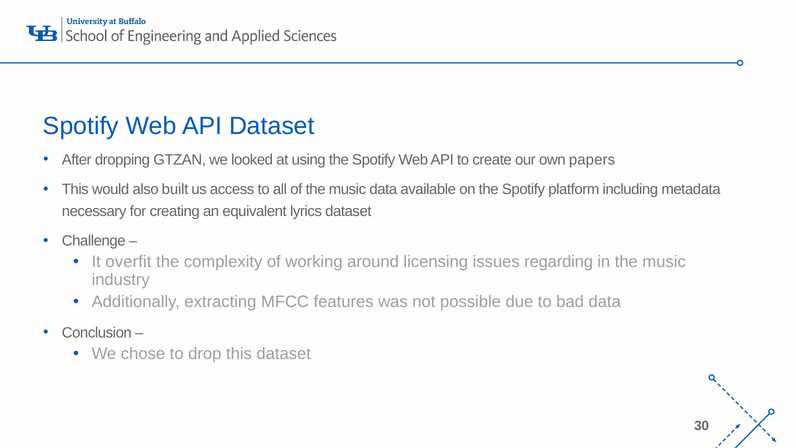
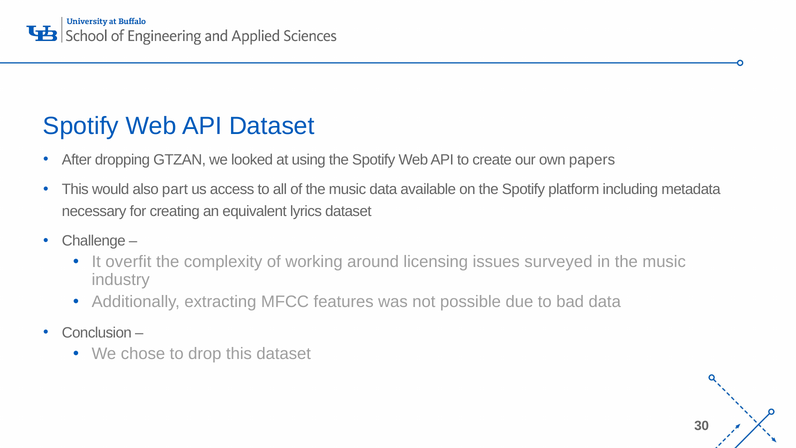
built: built -> part
regarding: regarding -> surveyed
